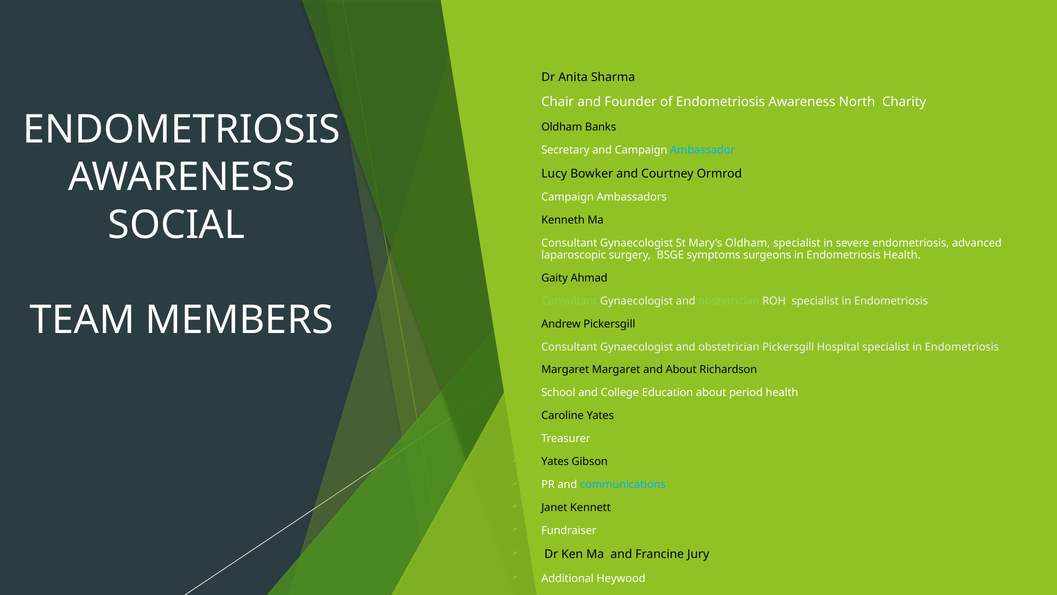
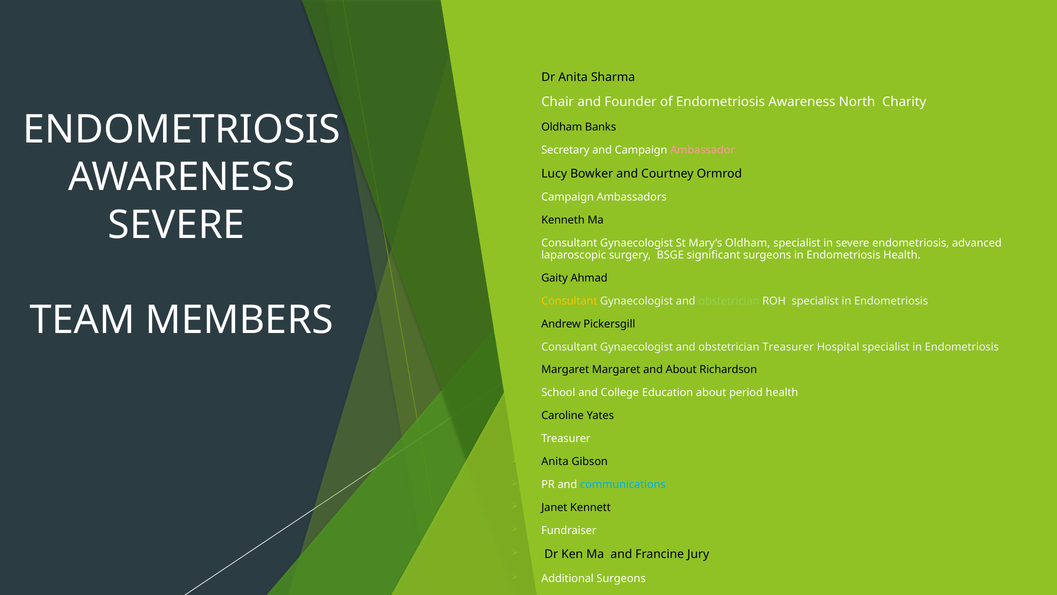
Ambassador colour: light blue -> pink
SOCIAL at (176, 225): SOCIAL -> SEVERE
symptoms: symptoms -> significant
Consultant at (569, 301) colour: light green -> yellow
obstetrician Pickersgill: Pickersgill -> Treasurer
Yates at (555, 461): Yates -> Anita
Additional Heywood: Heywood -> Surgeons
